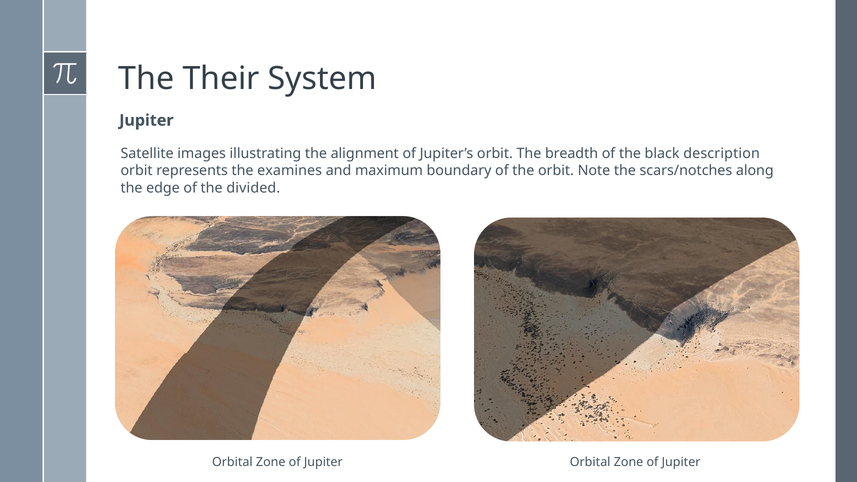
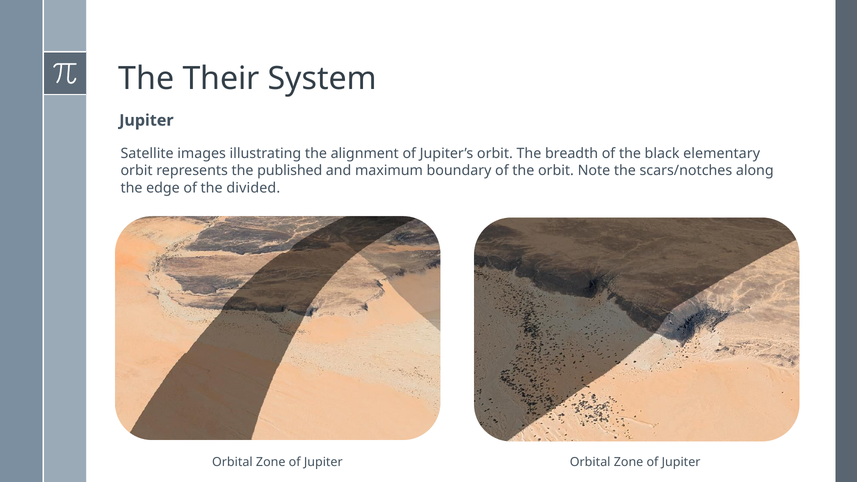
description: description -> elementary
examines: examines -> published
